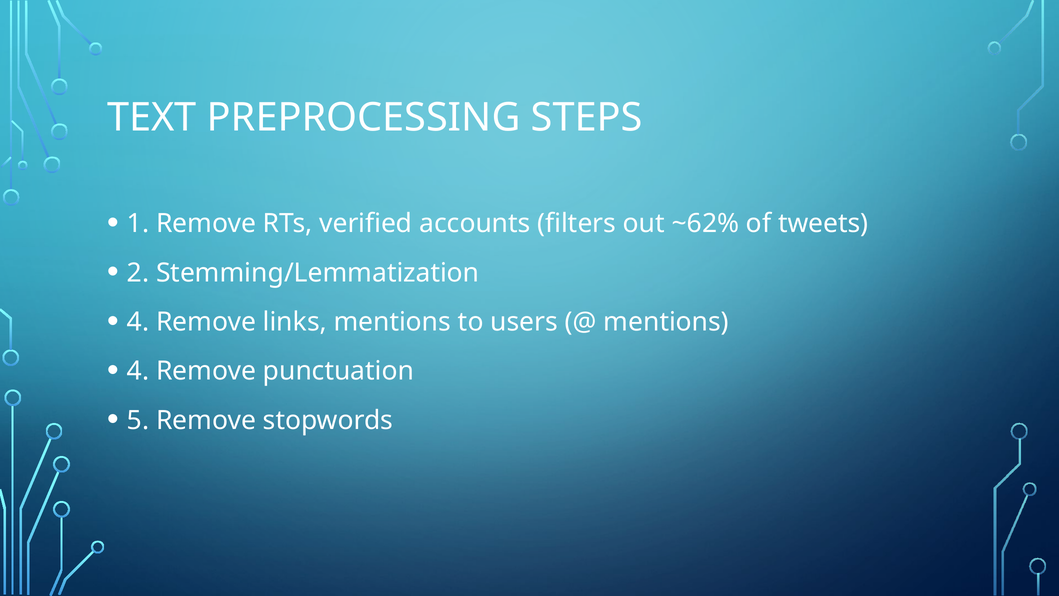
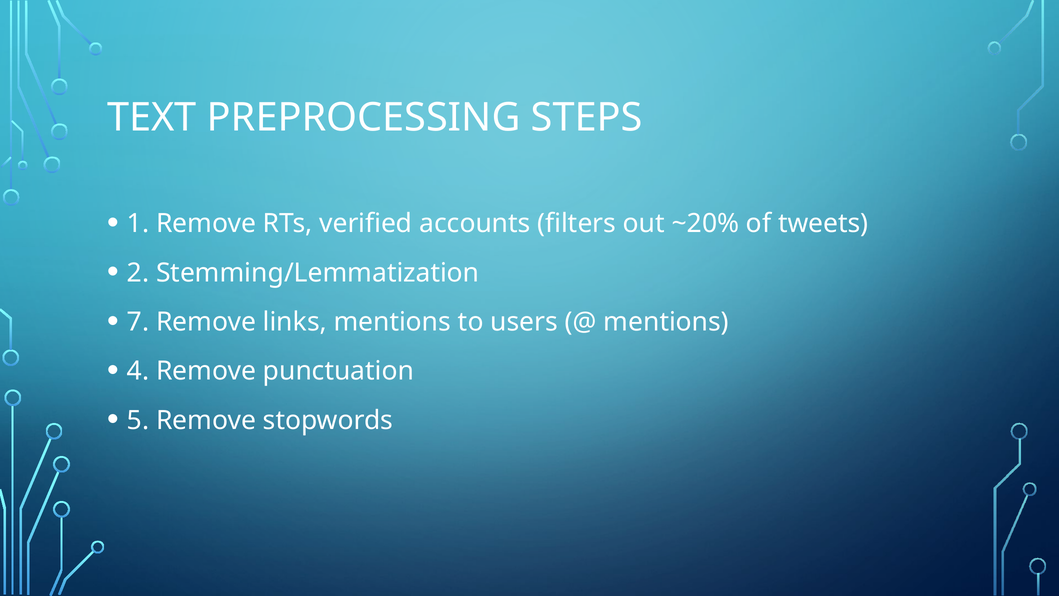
~62%: ~62% -> ~20%
4 at (138, 322): 4 -> 7
